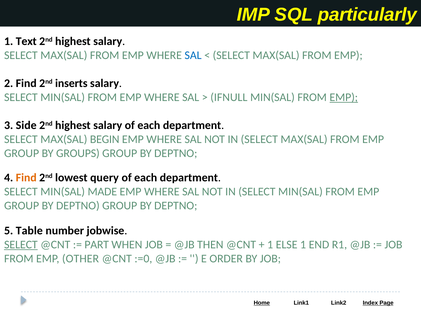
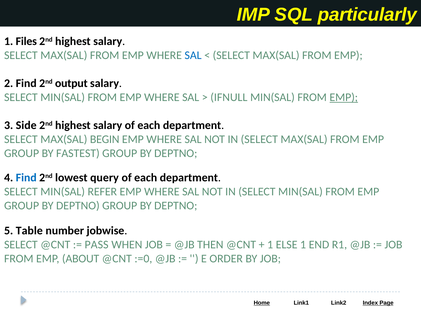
Text: Text -> Files
inserts: inserts -> output
GROUPS: GROUPS -> FASTEST
Find at (26, 178) colour: orange -> blue
MADE: MADE -> REFER
SELECT at (21, 245) underline: present -> none
PART: PART -> PASS
OTHER: OTHER -> ABOUT
